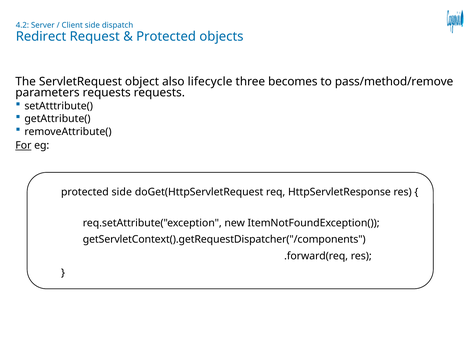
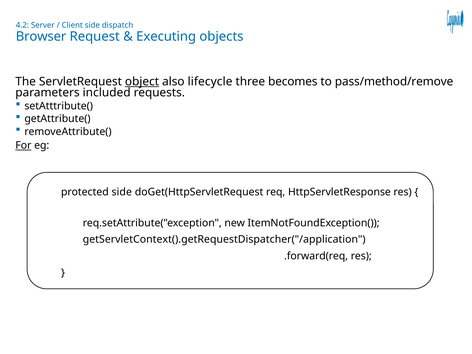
Redirect: Redirect -> Browser
Protected at (166, 36): Protected -> Executing
object underline: none -> present
parameters requests: requests -> included
getServletContext().getRequestDispatcher("/components: getServletContext().getRequestDispatcher("/components -> getServletContext().getRequestDispatcher("/application
